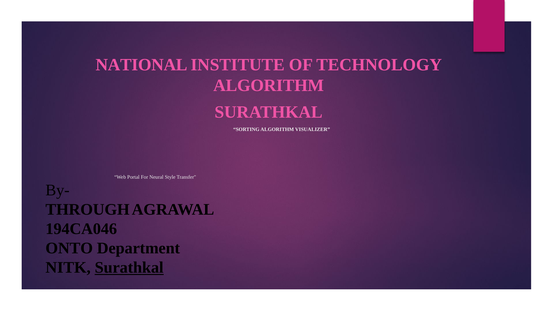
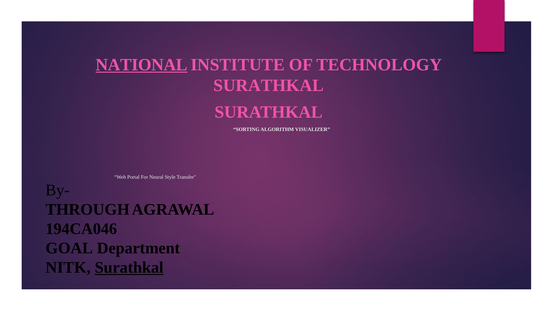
NATIONAL underline: none -> present
ALGORITHM at (269, 86): ALGORITHM -> SURATHKAL
ONTO: ONTO -> GOAL
